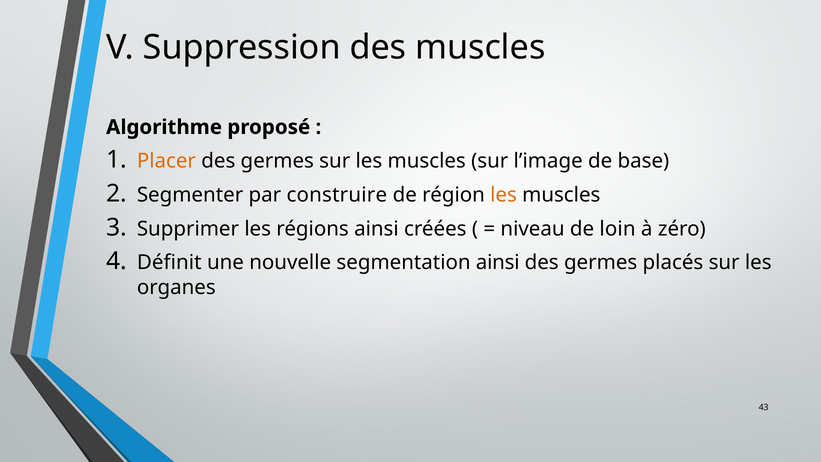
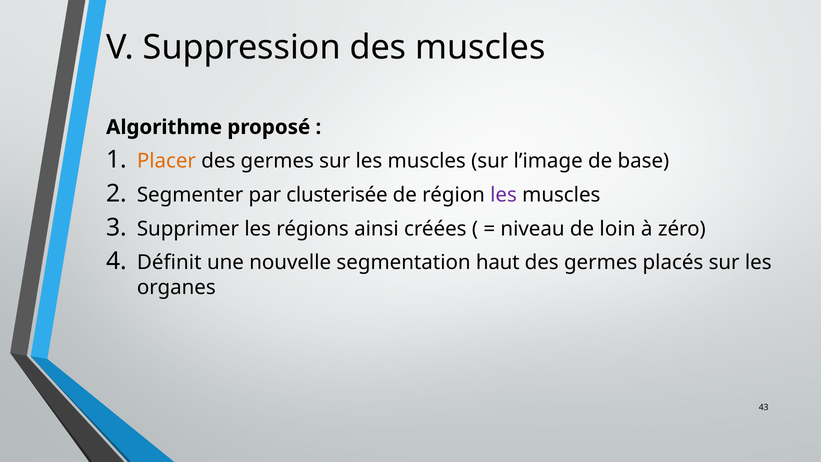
construire: construire -> clusterisée
les at (504, 195) colour: orange -> purple
segmentation ainsi: ainsi -> haut
